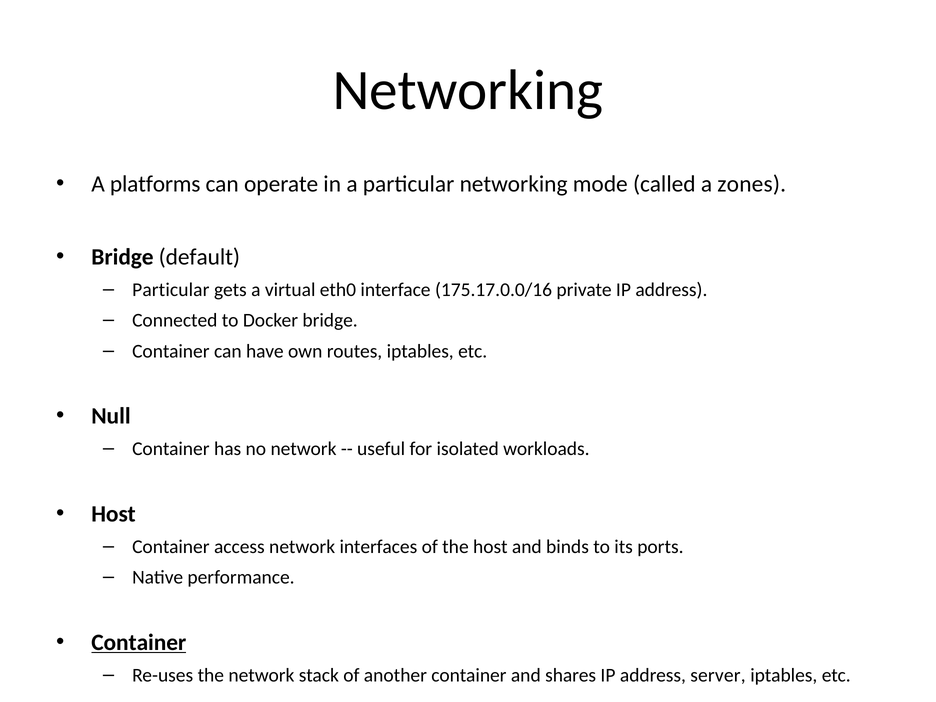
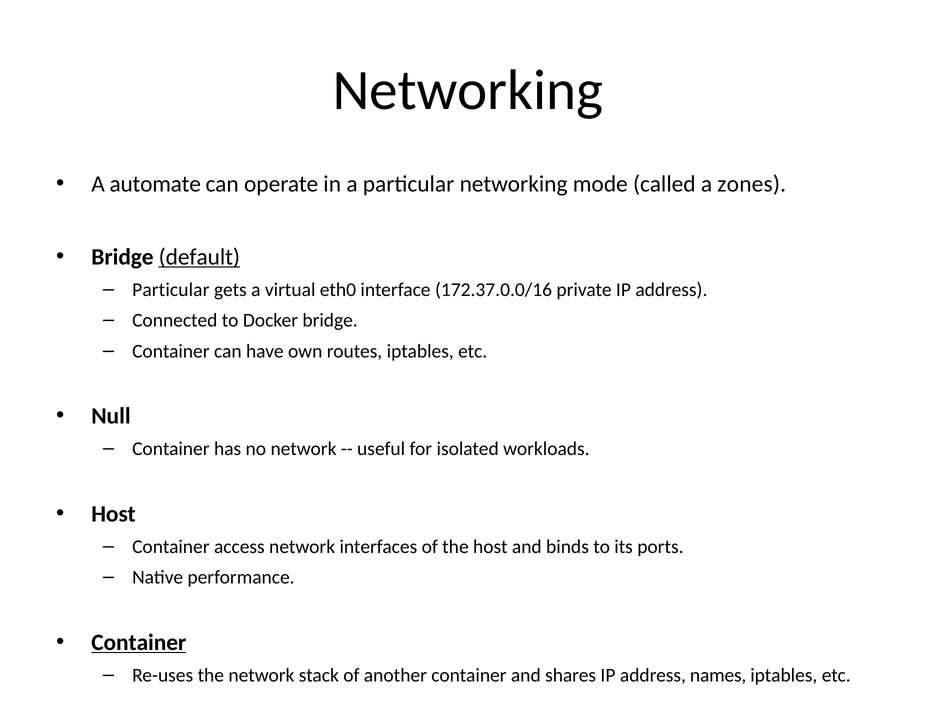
platforms: platforms -> automate
default underline: none -> present
175.17.0.0/16: 175.17.0.0/16 -> 172.37.0.0/16
server: server -> names
